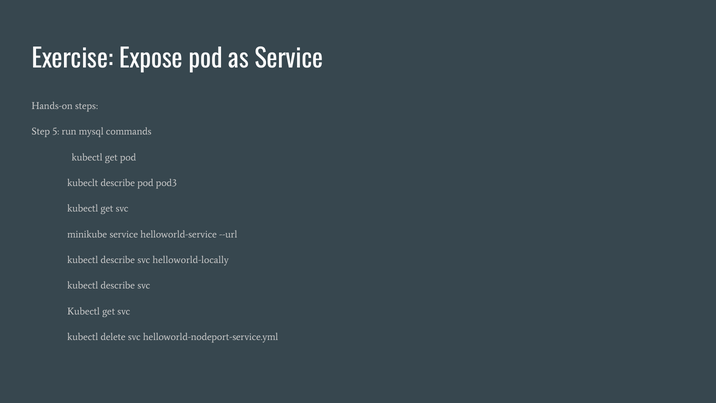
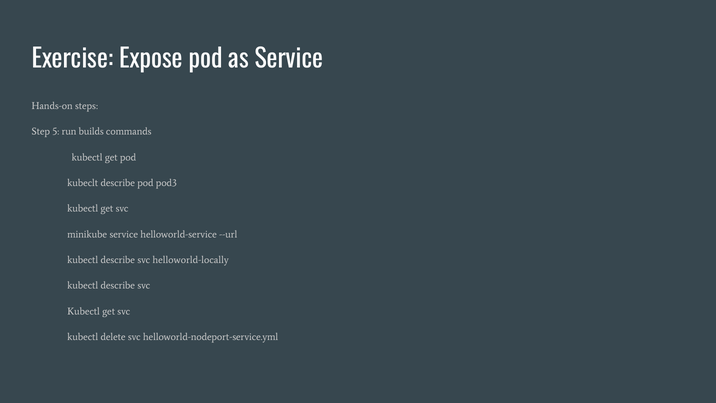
mysql: mysql -> builds
